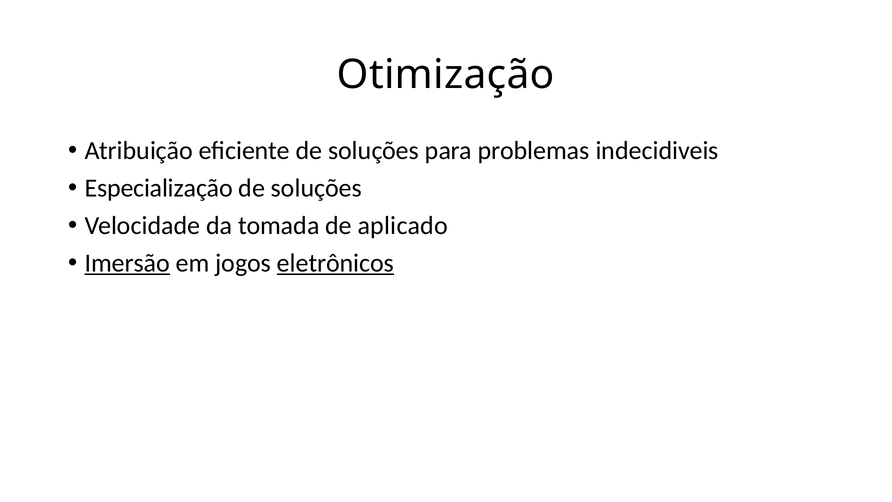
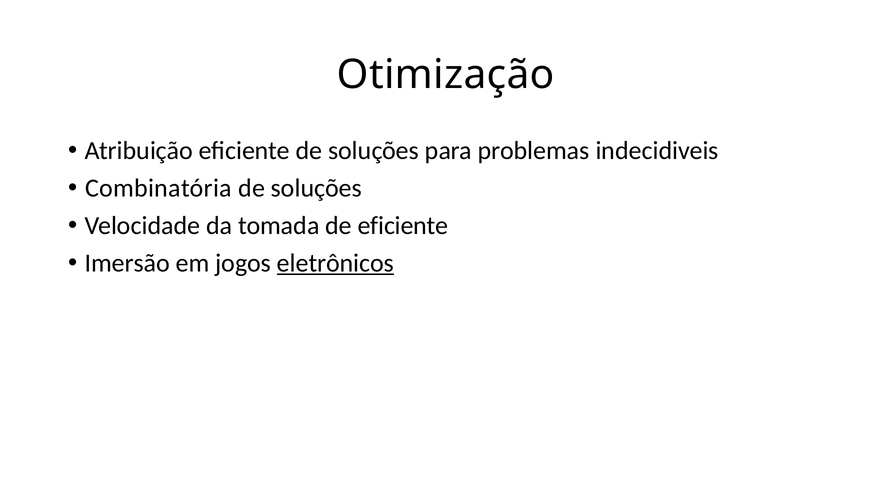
Especialização: Especialização -> Combinatória
de aplicado: aplicado -> eficiente
Imersão underline: present -> none
